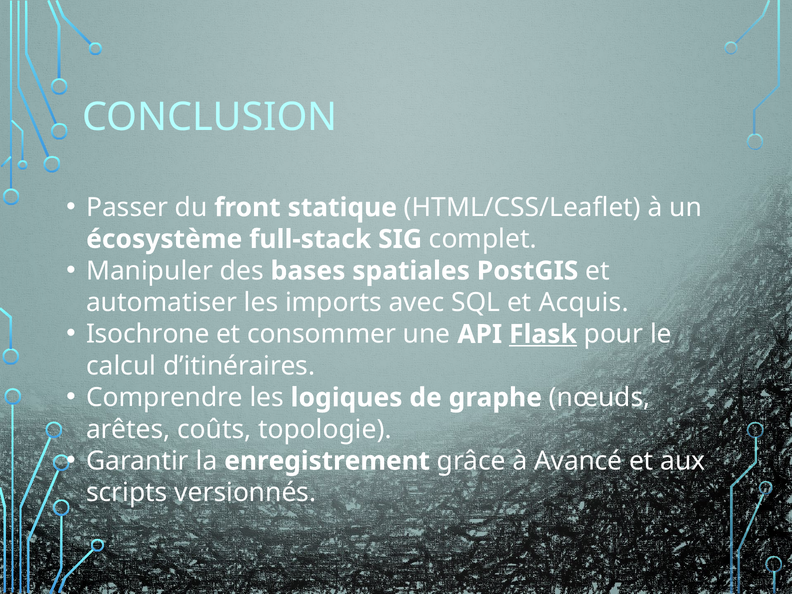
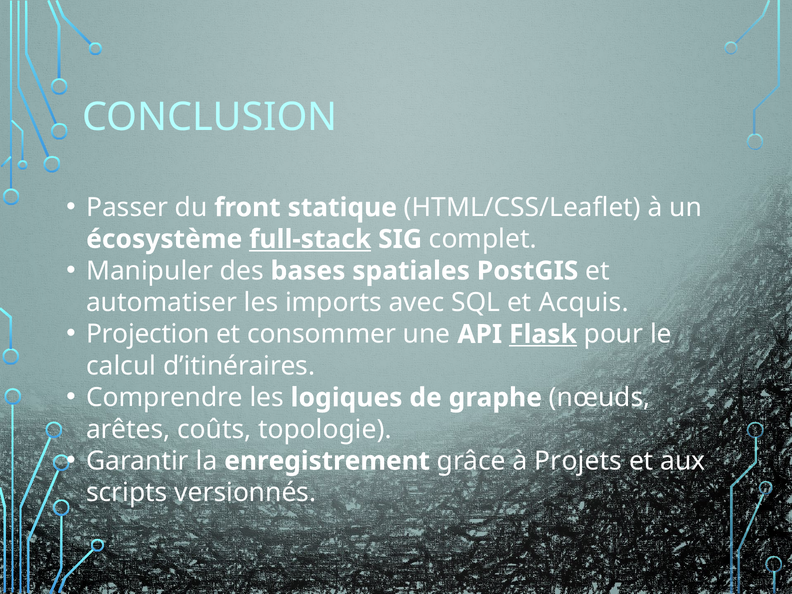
full-stack underline: none -> present
Isochrone: Isochrone -> Projection
Avancé: Avancé -> Projets
